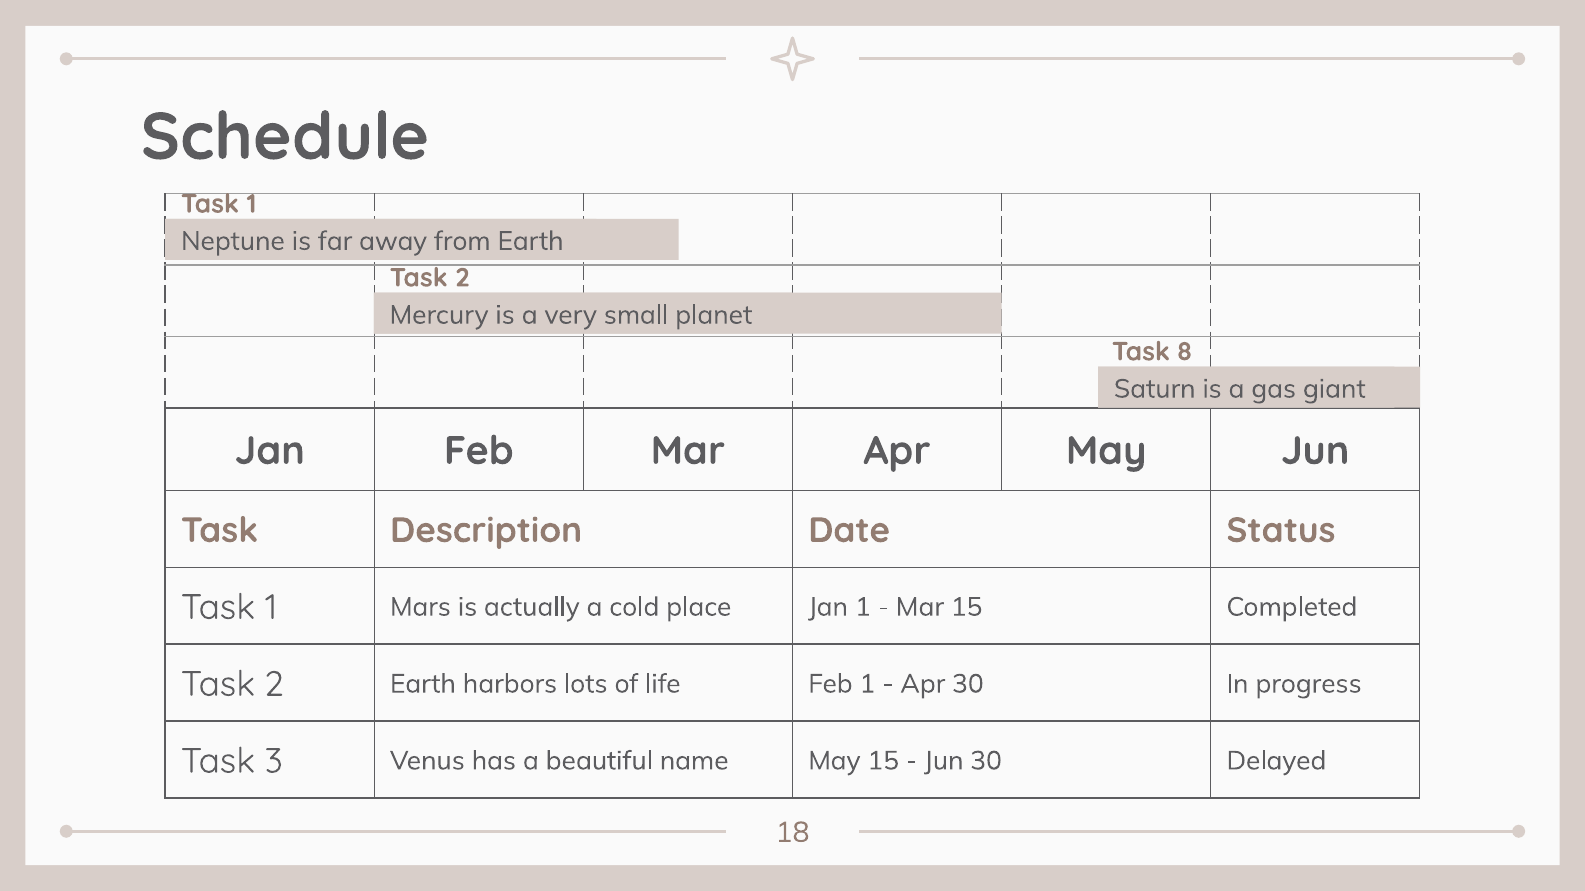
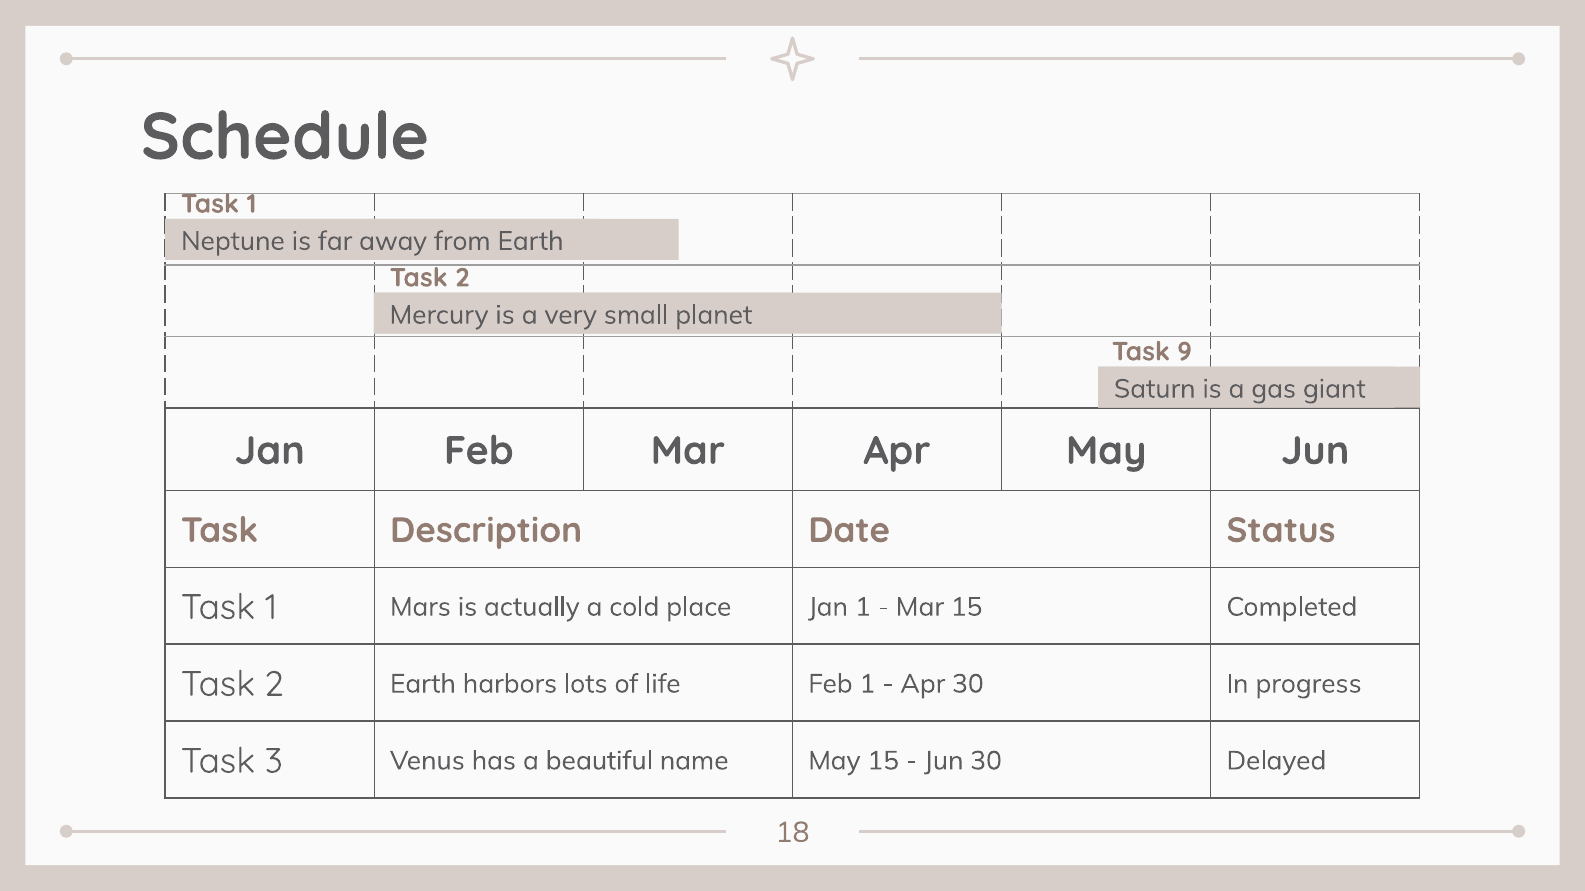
8: 8 -> 9
